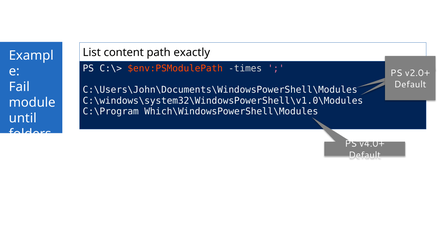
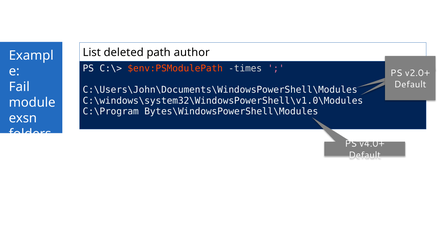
content: content -> deleted
exactly: exactly -> author
Which\WindowsPowerShell\Modules: Which\WindowsPowerShell\Modules -> Bytes\WindowsPowerShell\Modules
until: until -> exsn
